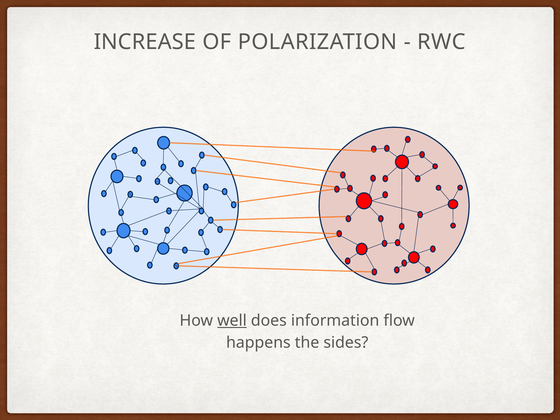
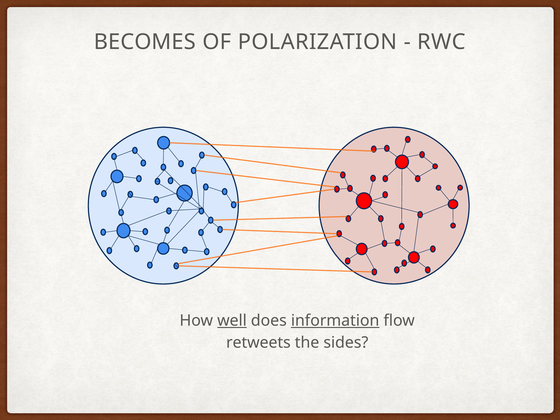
INCREASE: INCREASE -> BECOMES
information underline: none -> present
happens: happens -> retweets
